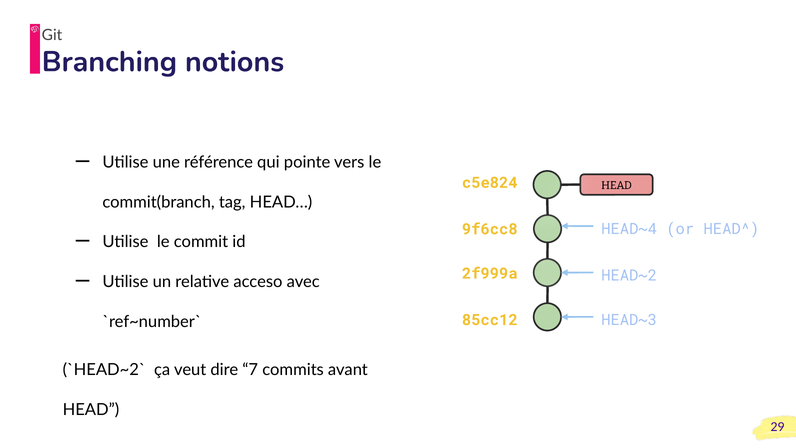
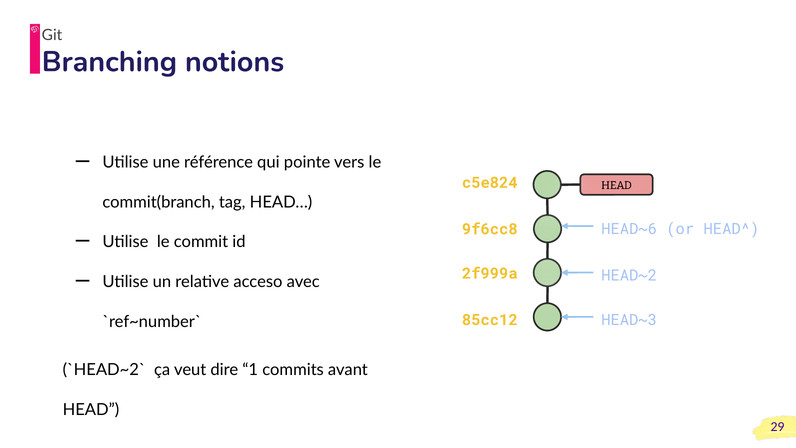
HEAD~4: HEAD~4 -> HEAD~6
7: 7 -> 1
